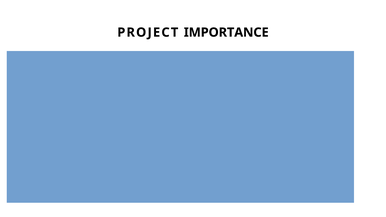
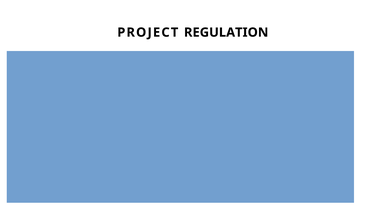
IMPORTANCE: IMPORTANCE -> REGULATION
